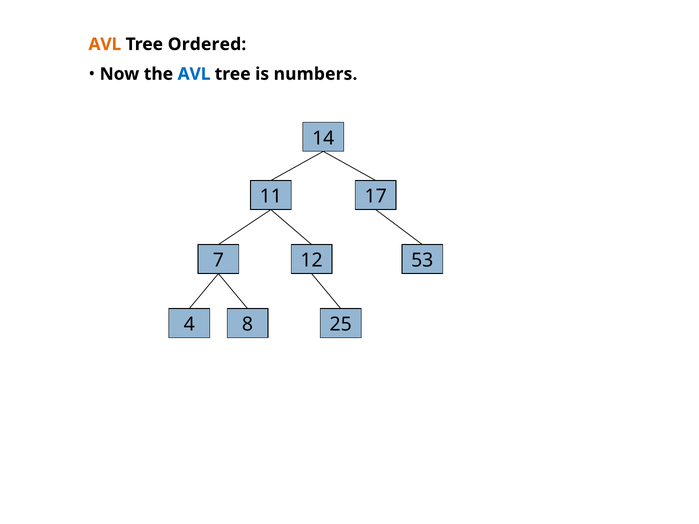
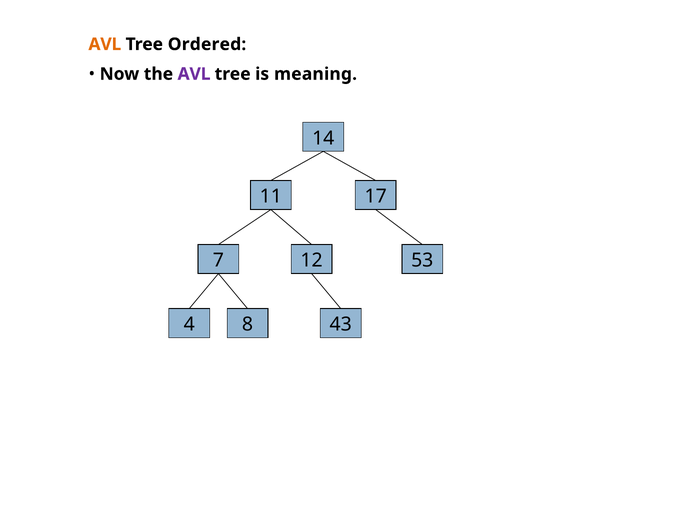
AVL at (194, 74) colour: blue -> purple
numbers: numbers -> meaning
25: 25 -> 43
